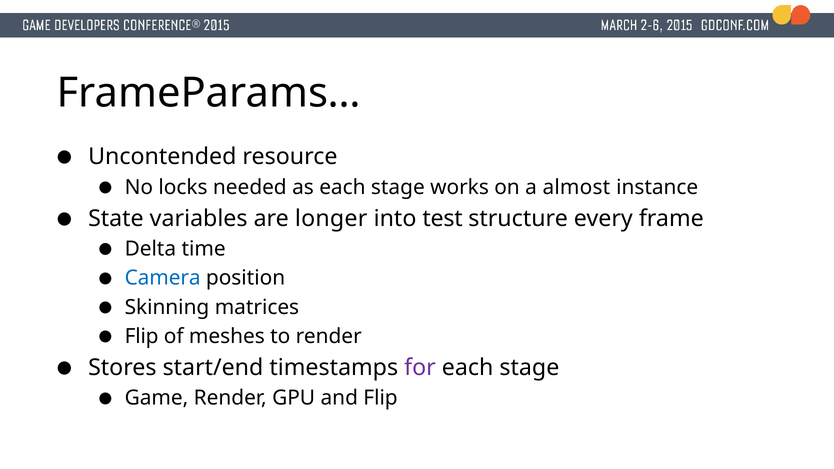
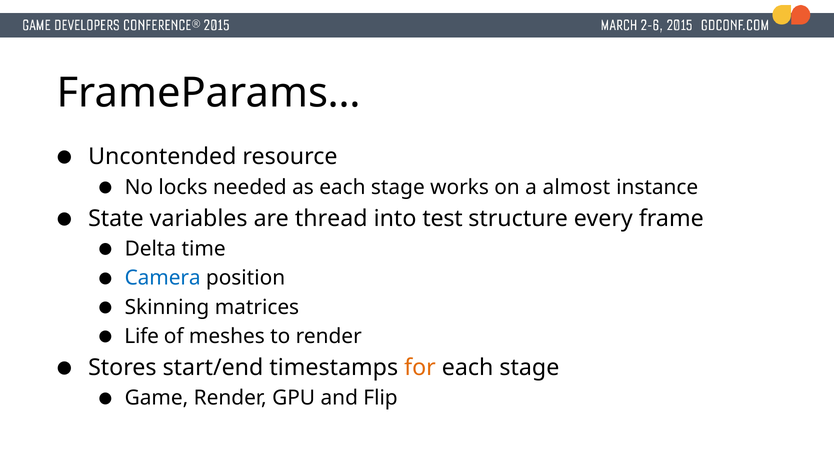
longer: longer -> thread
Flip at (142, 337): Flip -> Life
for colour: purple -> orange
